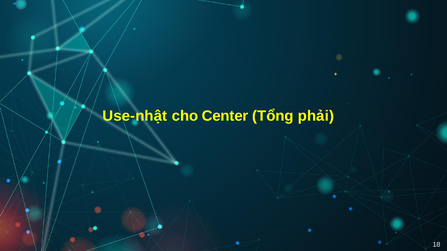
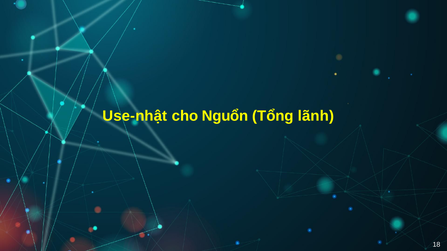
Center: Center -> Nguổn
phải: phải -> lãnh
